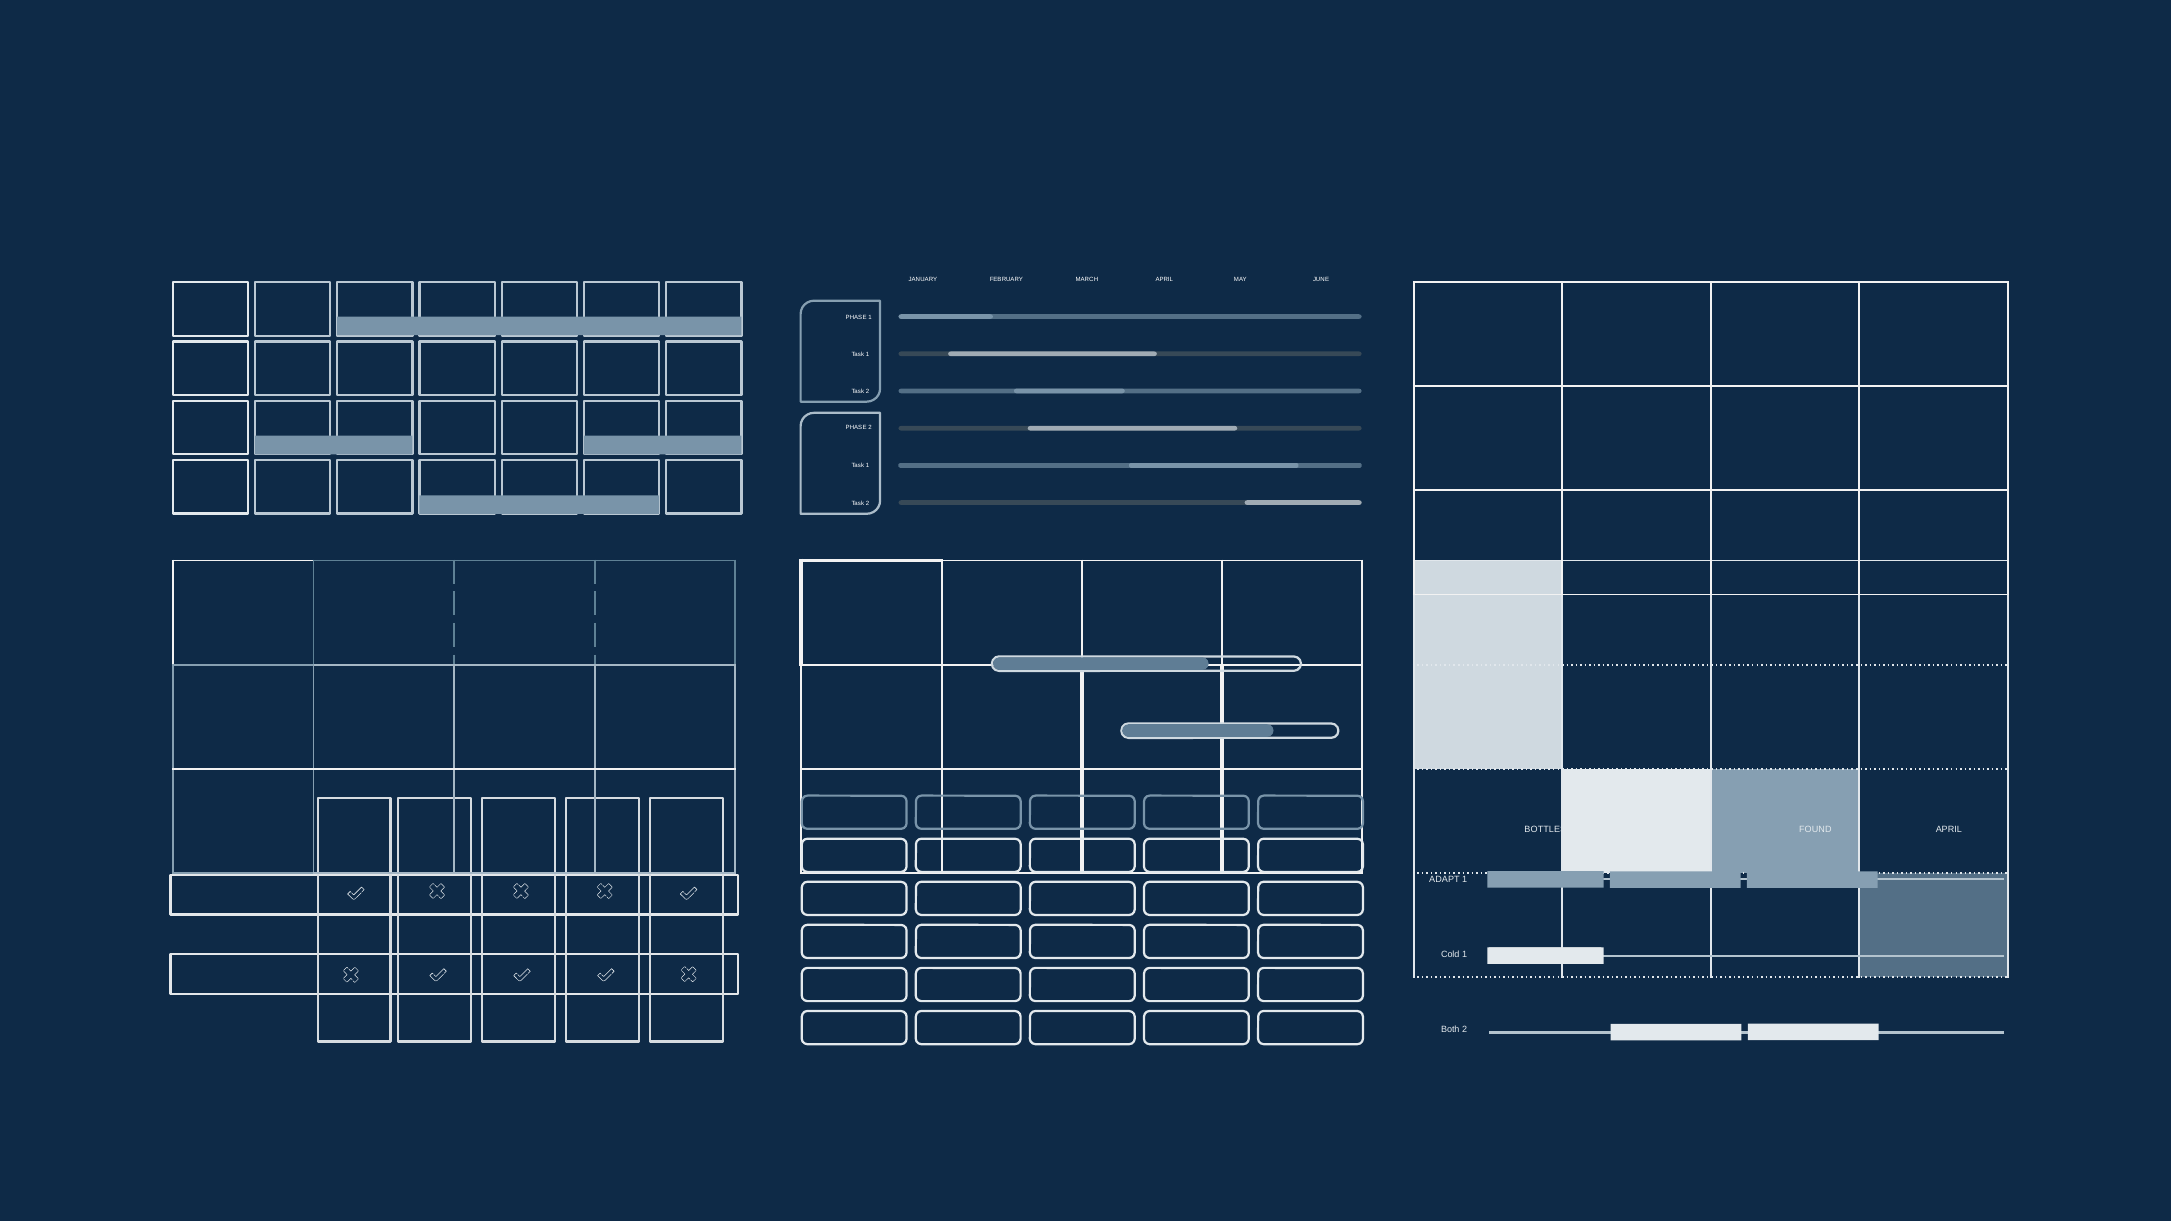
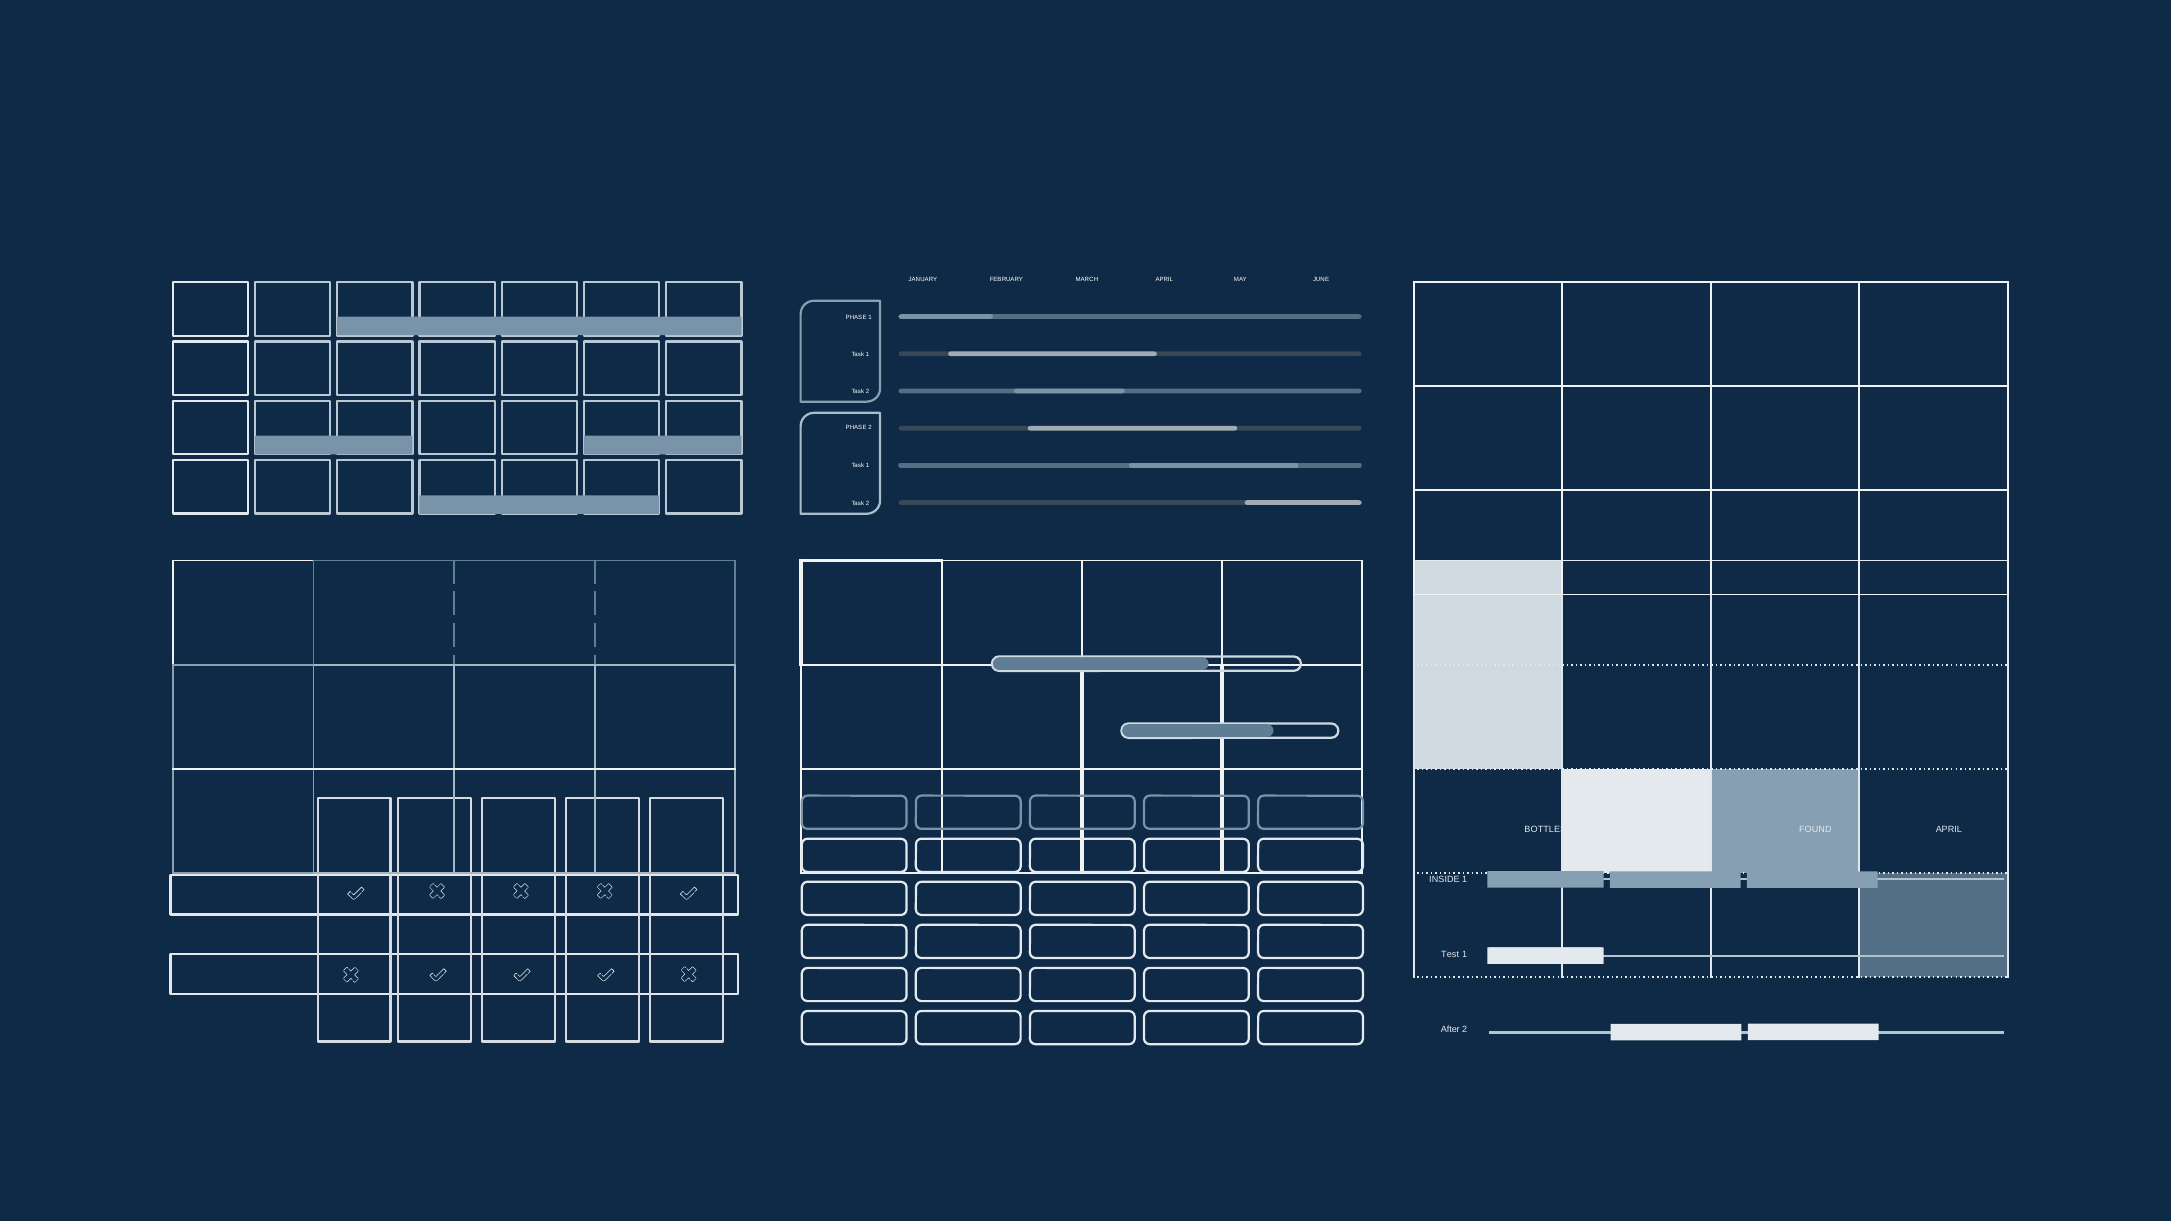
ADAPT: ADAPT -> INSIDE
Cold: Cold -> Test
Both: Both -> After
